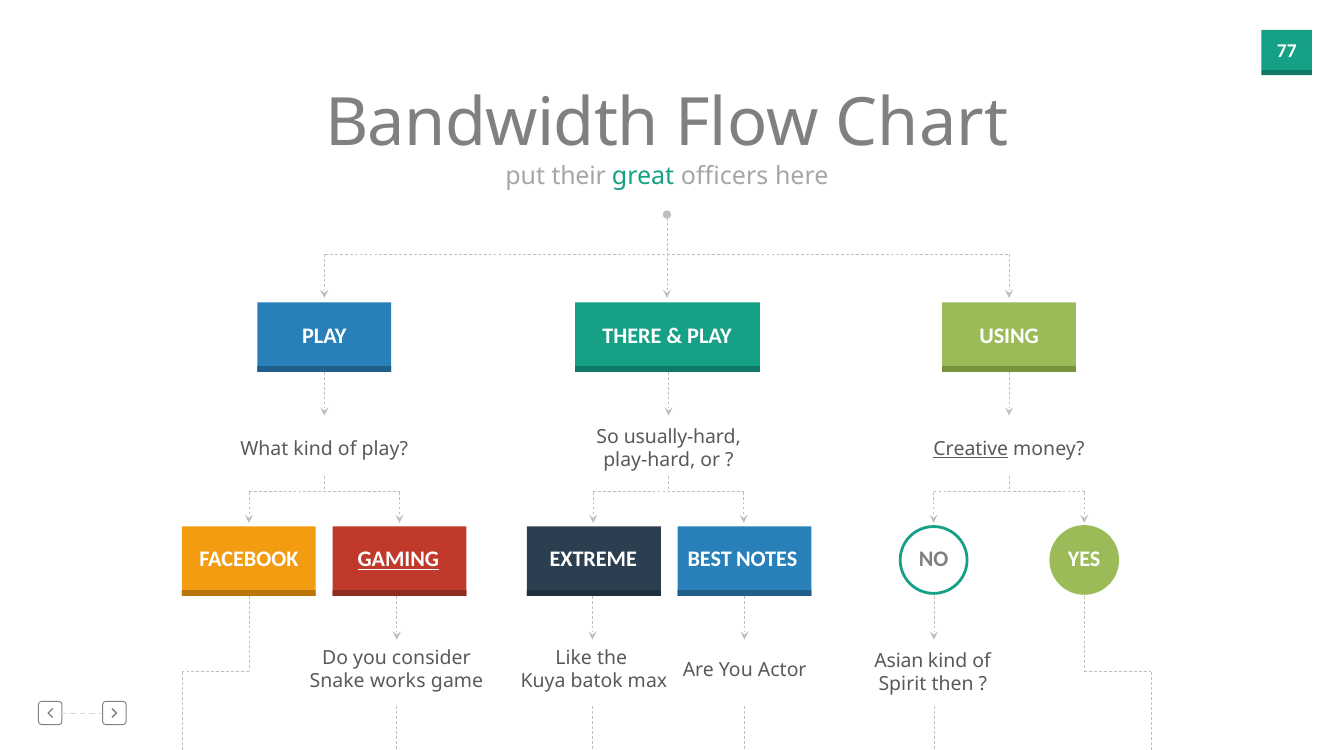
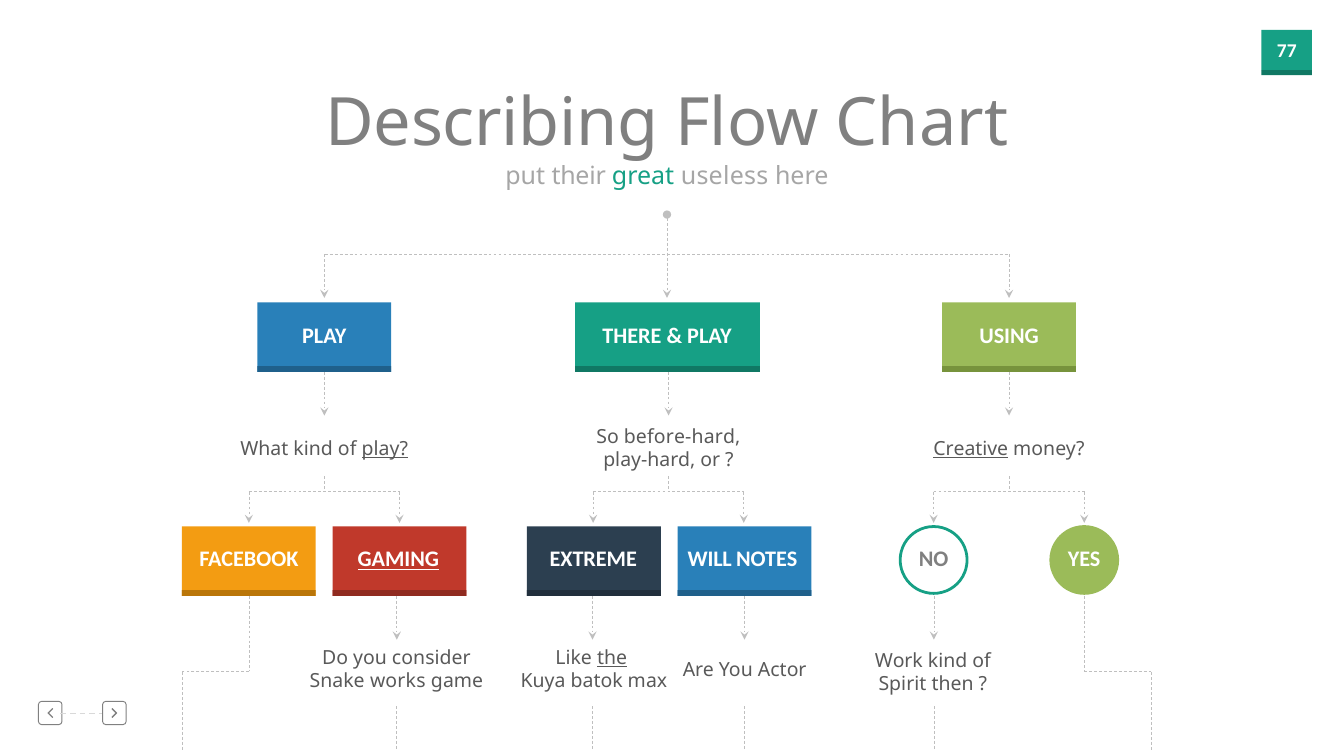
Bandwidth: Bandwidth -> Describing
officers: officers -> useless
usually-hard: usually-hard -> before-hard
play at (385, 449) underline: none -> present
BEST: BEST -> WILL
the underline: none -> present
Asian: Asian -> Work
